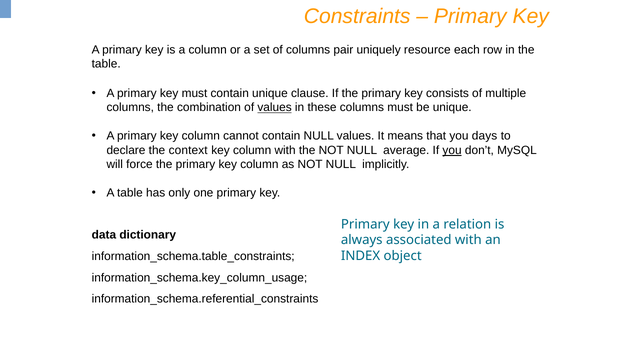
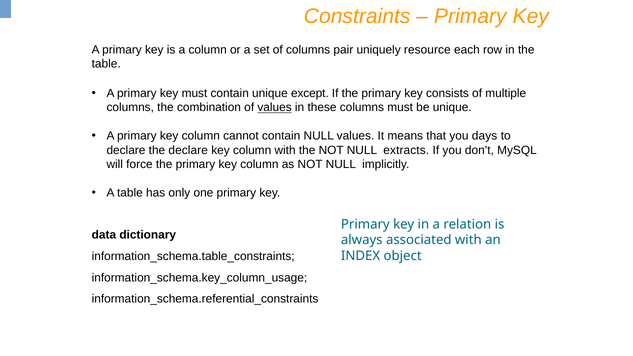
clause: clause -> except
the context: context -> declare
average: average -> extracts
you at (452, 150) underline: present -> none
